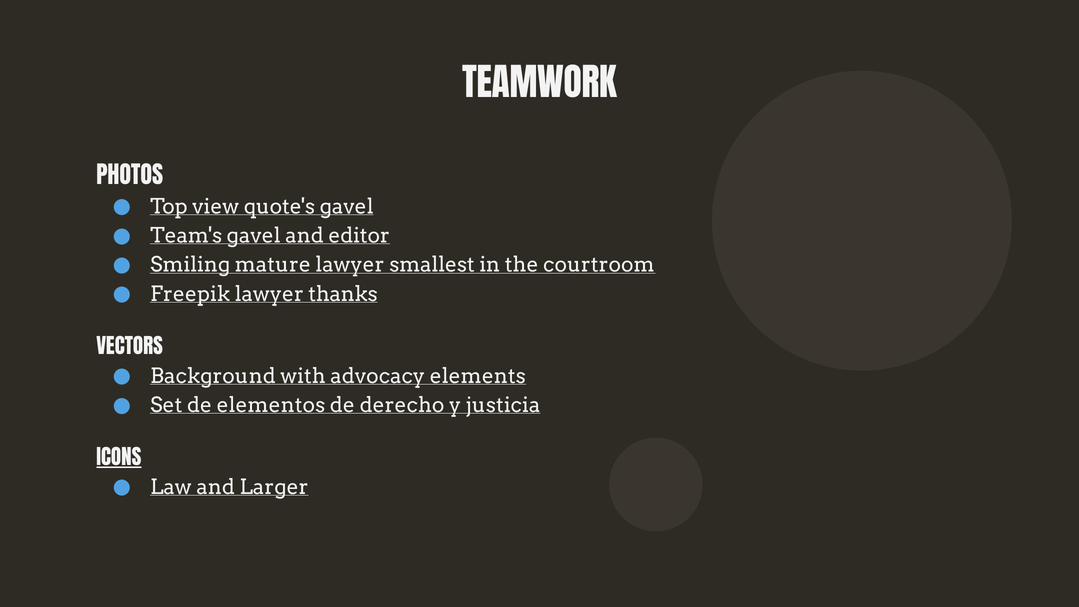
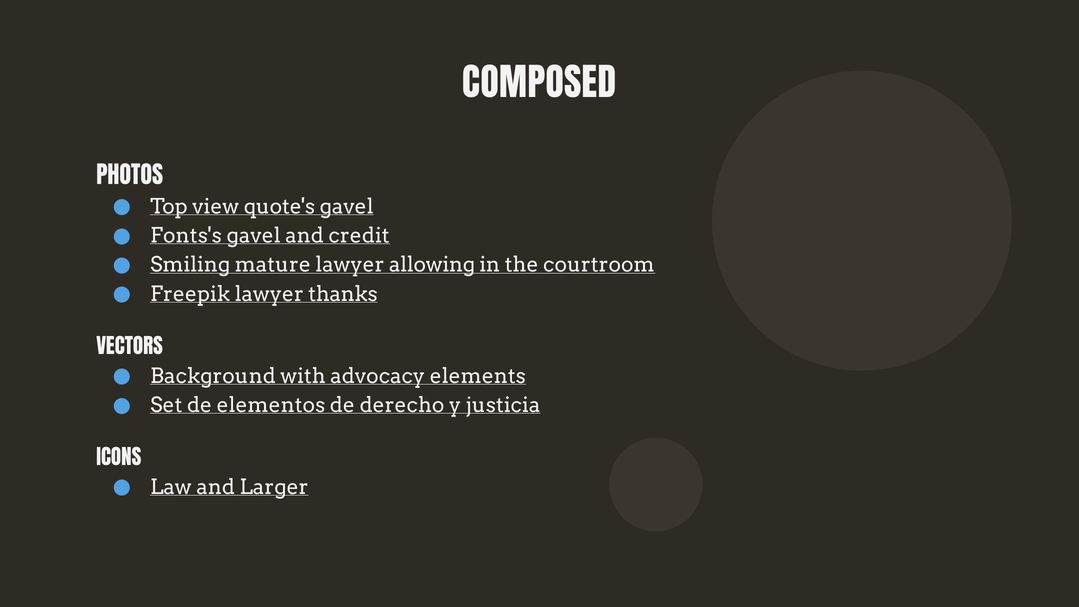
TEAMWORK: TEAMWORK -> COMPOSED
Team's: Team's -> Fonts's
editor: editor -> credit
smallest: smallest -> allowing
ICONS underline: present -> none
